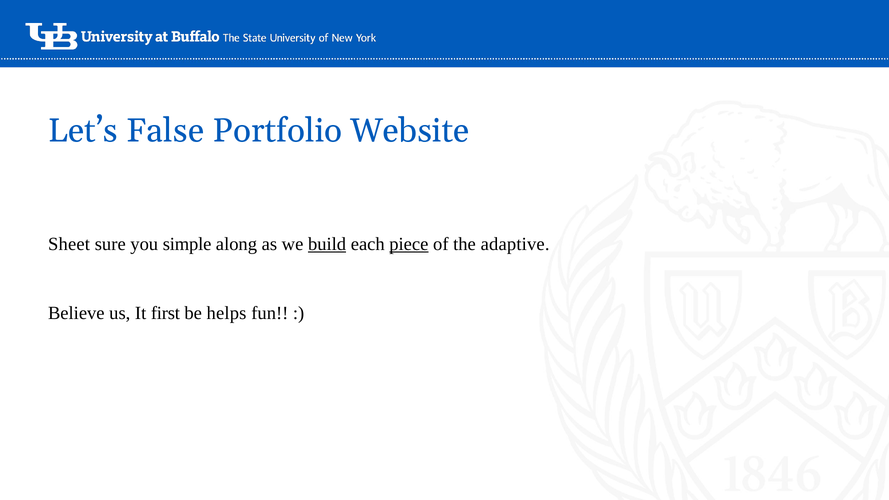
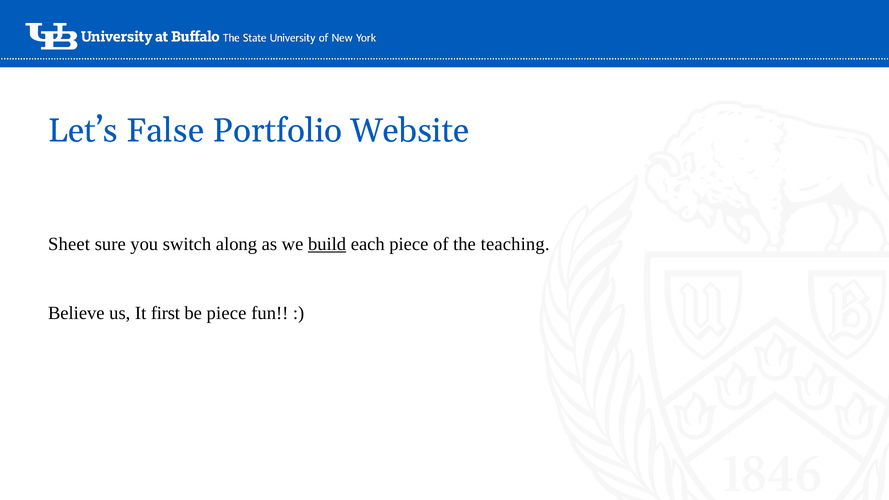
simple: simple -> switch
piece at (409, 244) underline: present -> none
adaptive: adaptive -> teaching
be helps: helps -> piece
